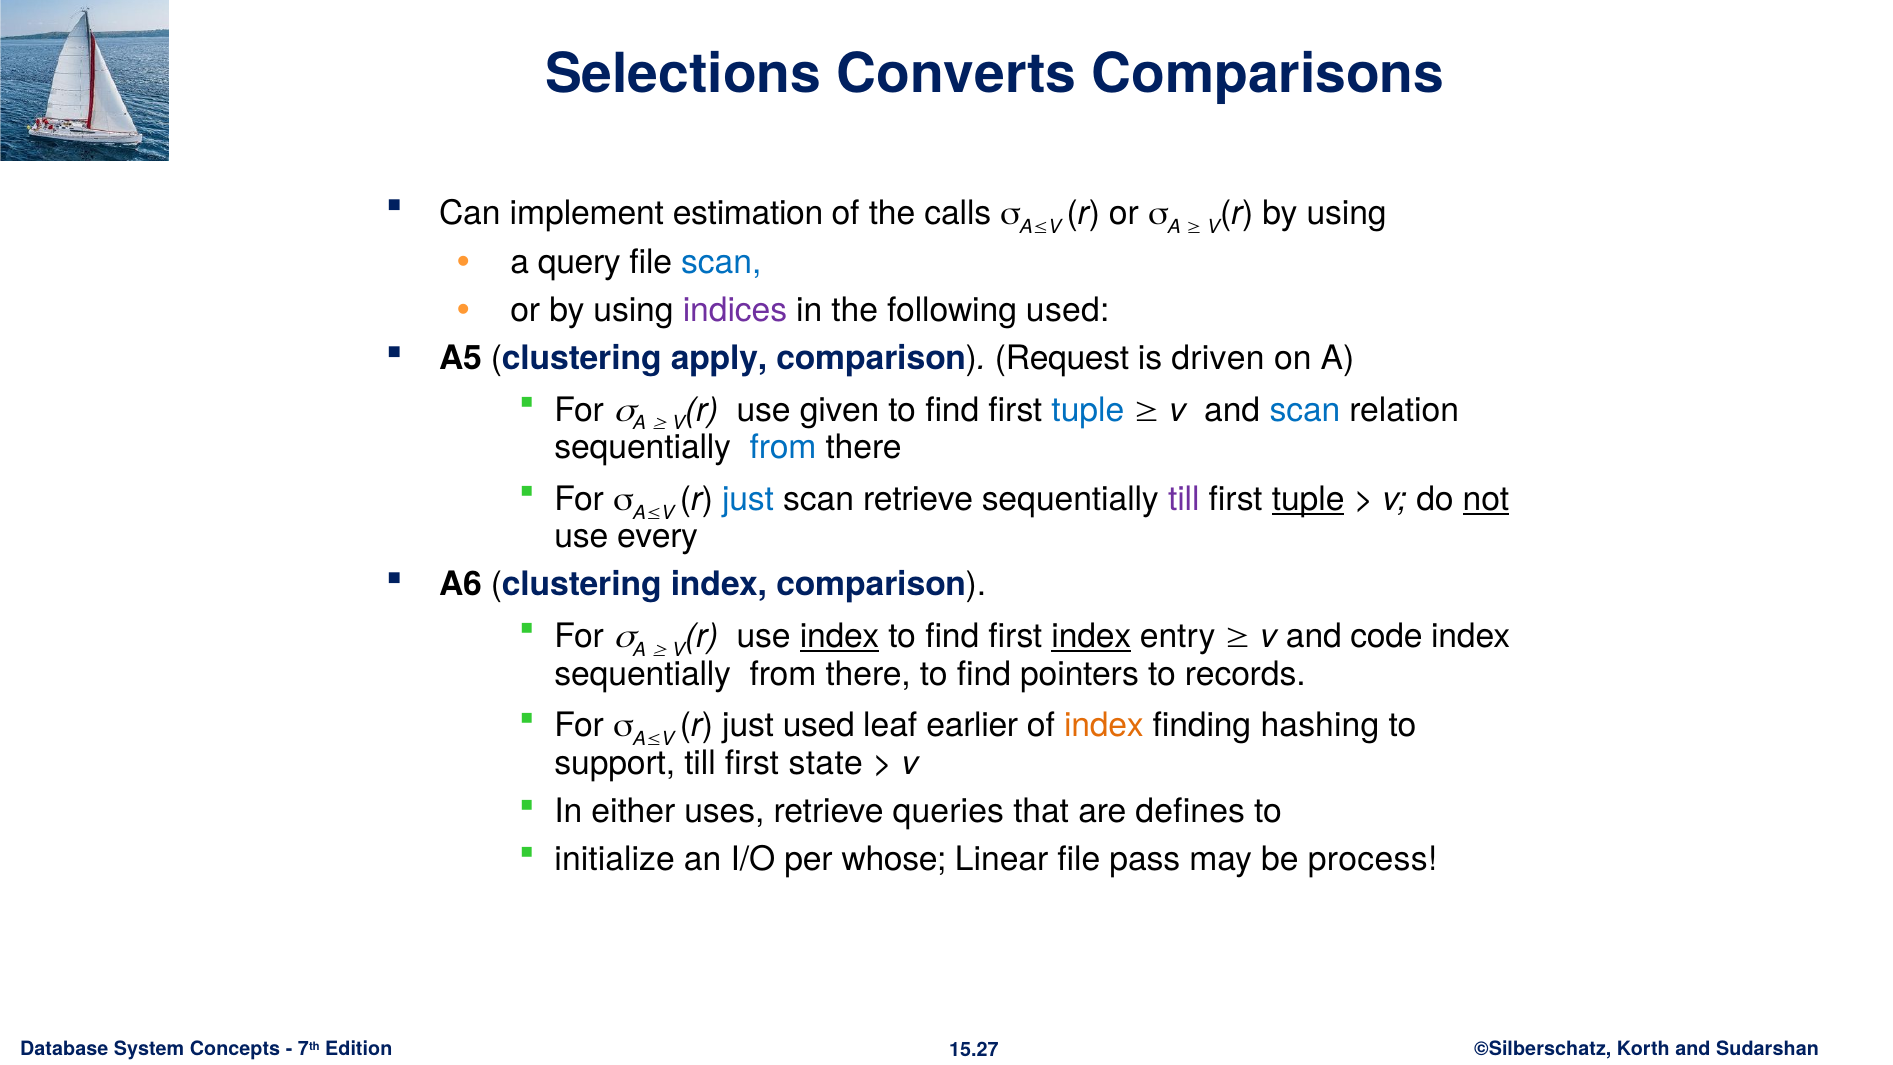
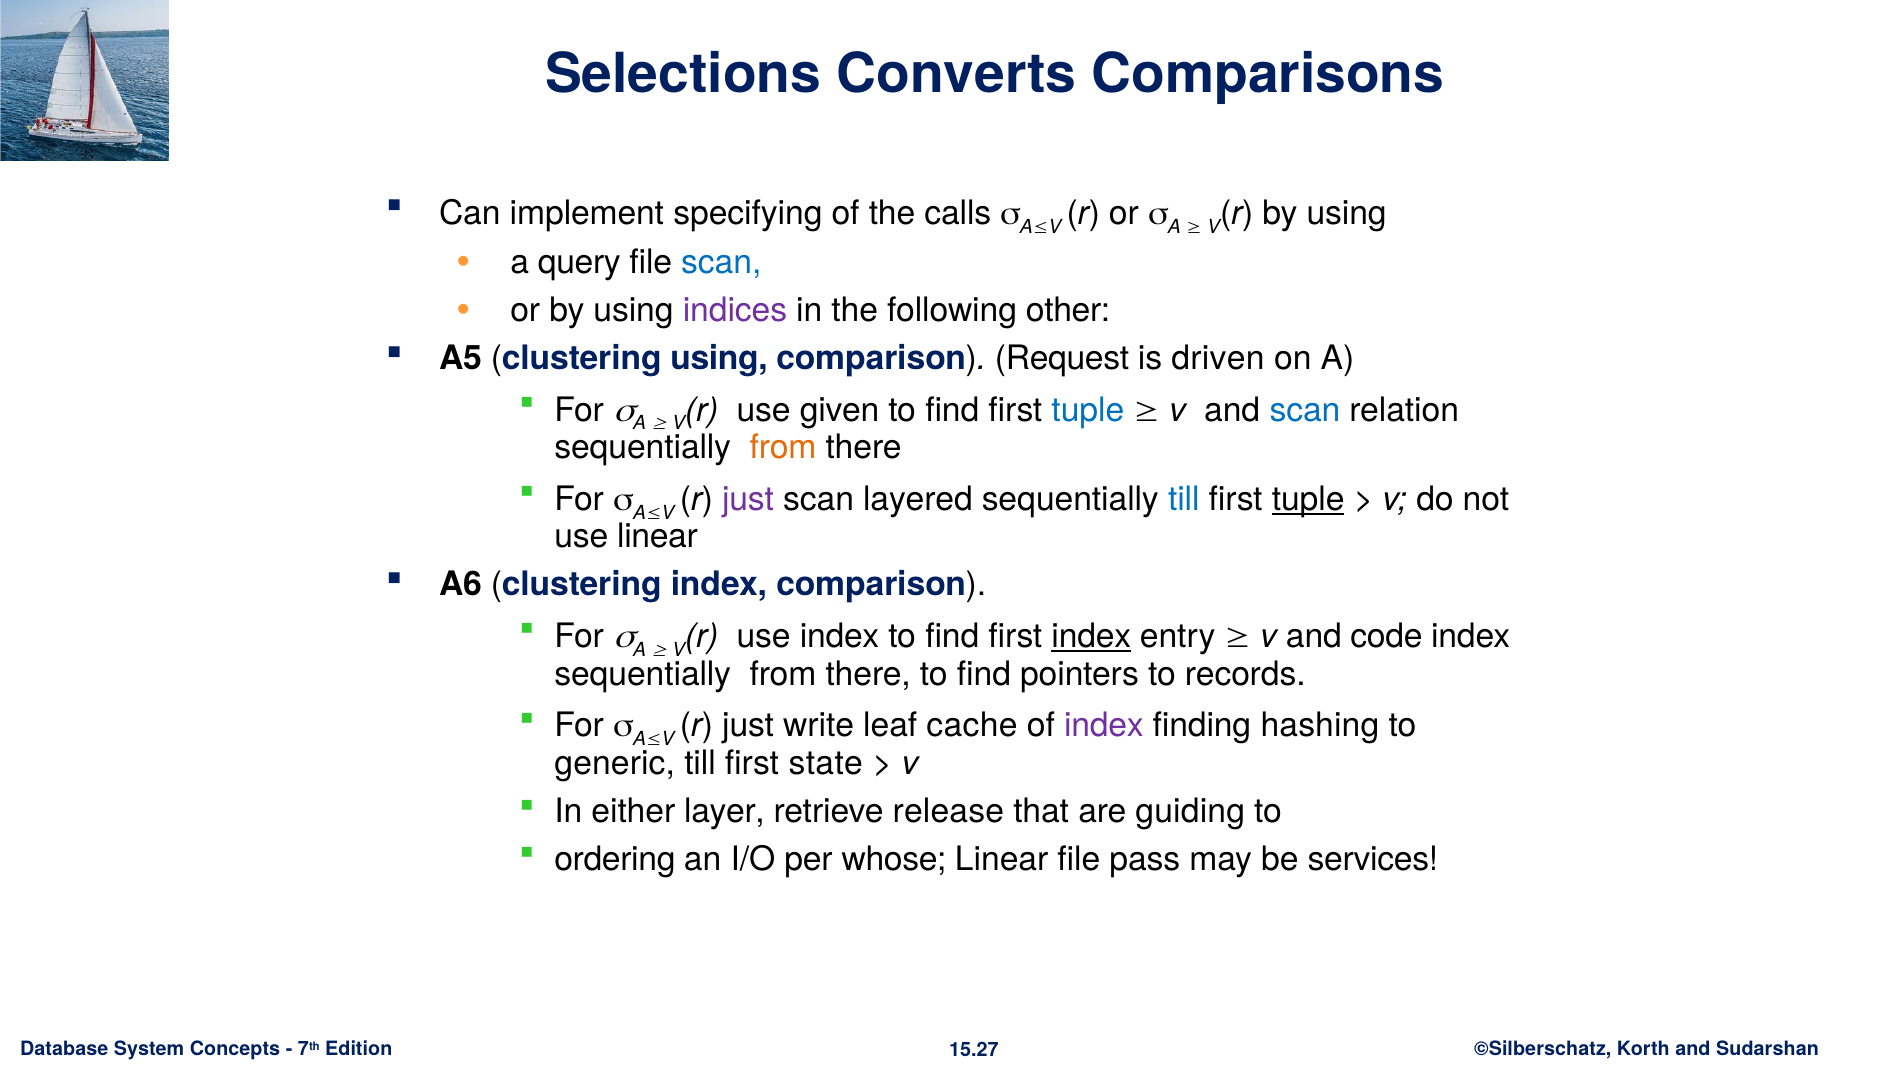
estimation: estimation -> specifying
following used: used -> other
clustering apply: apply -> using
from at (783, 448) colour: blue -> orange
just at (748, 499) colour: blue -> purple
scan retrieve: retrieve -> layered
till at (1184, 499) colour: purple -> blue
not underline: present -> none
use every: every -> linear
index at (840, 637) underline: present -> none
just used: used -> write
earlier: earlier -> cache
index at (1104, 726) colour: orange -> purple
support: support -> generic
uses: uses -> layer
queries: queries -> release
defines: defines -> guiding
initialize: initialize -> ordering
process: process -> services
